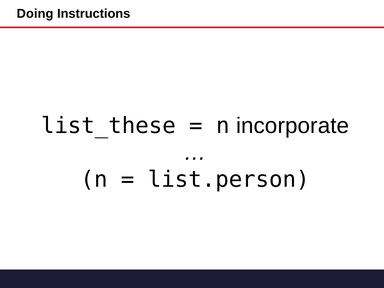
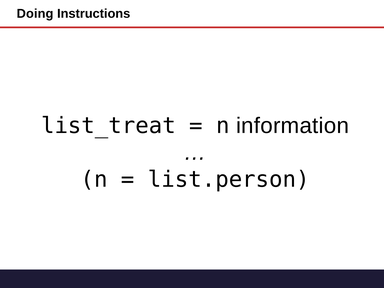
list_these: list_these -> list_treat
incorporate: incorporate -> information
